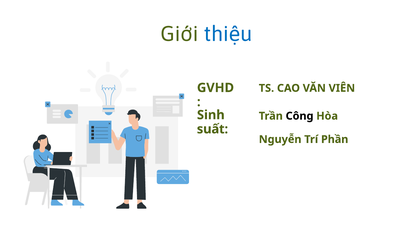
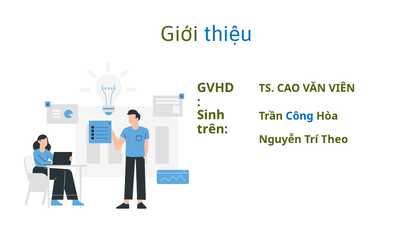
Công colour: black -> blue
suất: suất -> trên
Phần: Phần -> Theo
